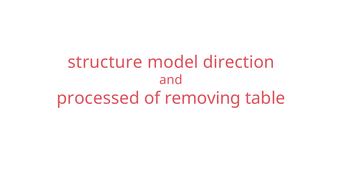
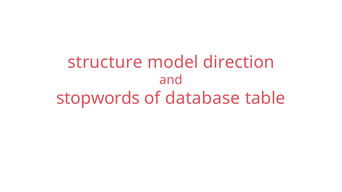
processed: processed -> stopwords
removing: removing -> database
